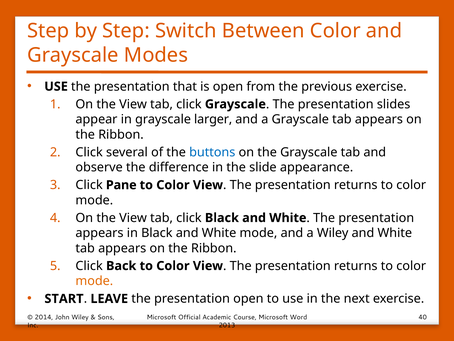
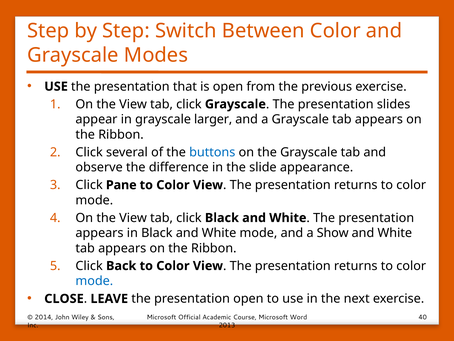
a Wiley: Wiley -> Show
mode at (94, 281) colour: orange -> blue
START: START -> CLOSE
